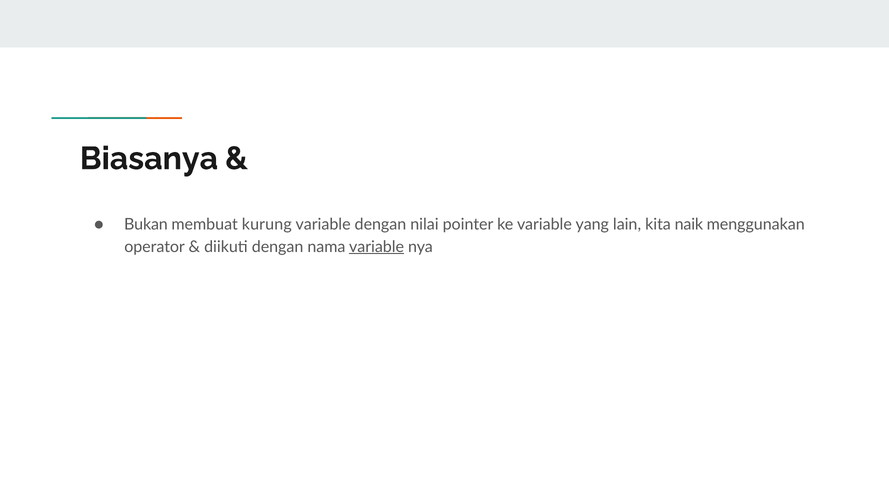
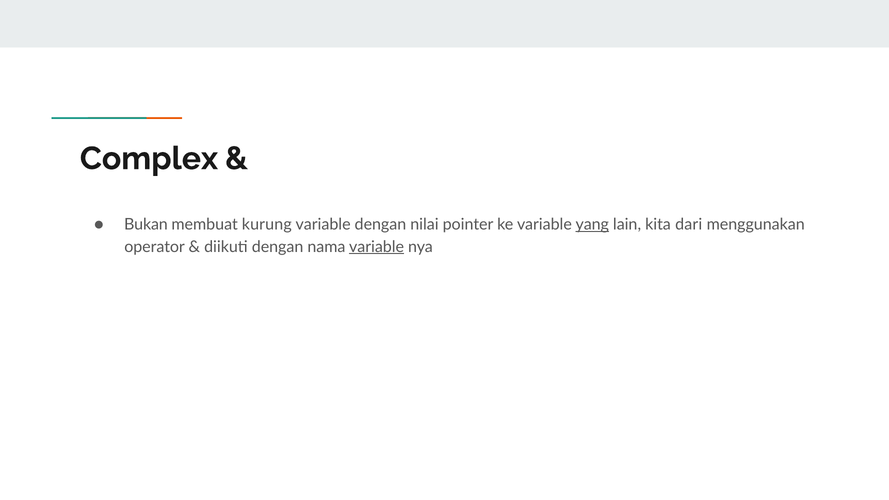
Biasanya: Biasanya -> Complex
yang underline: none -> present
naik: naik -> dari
